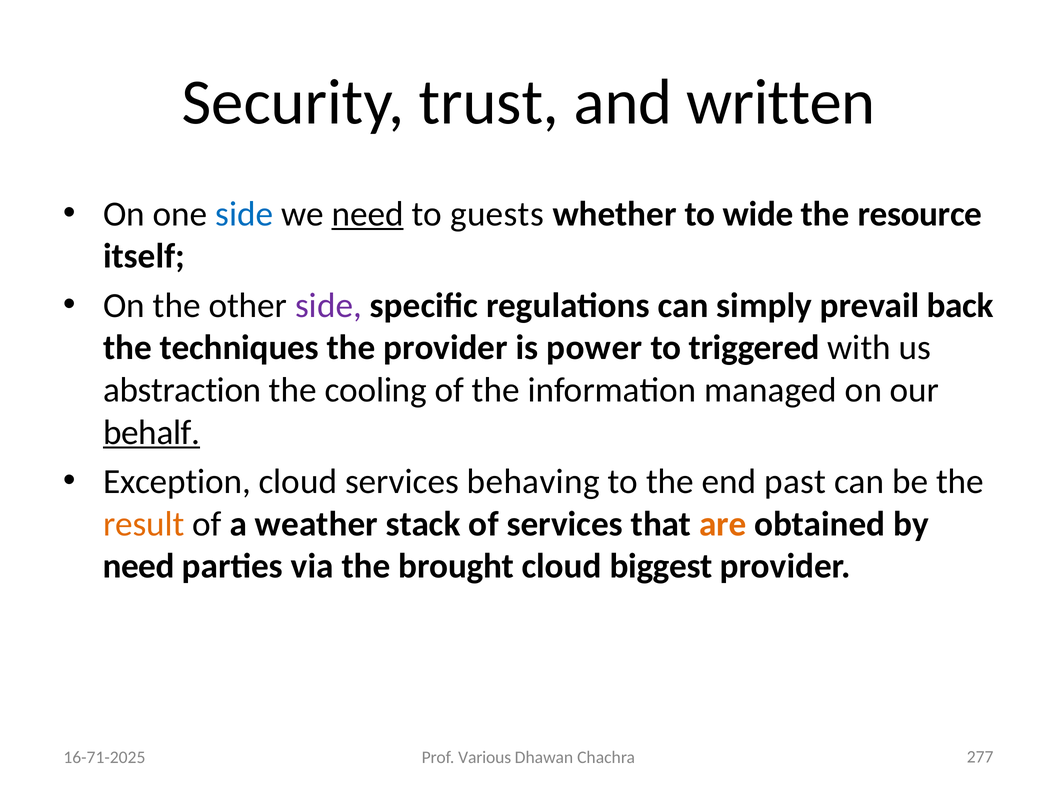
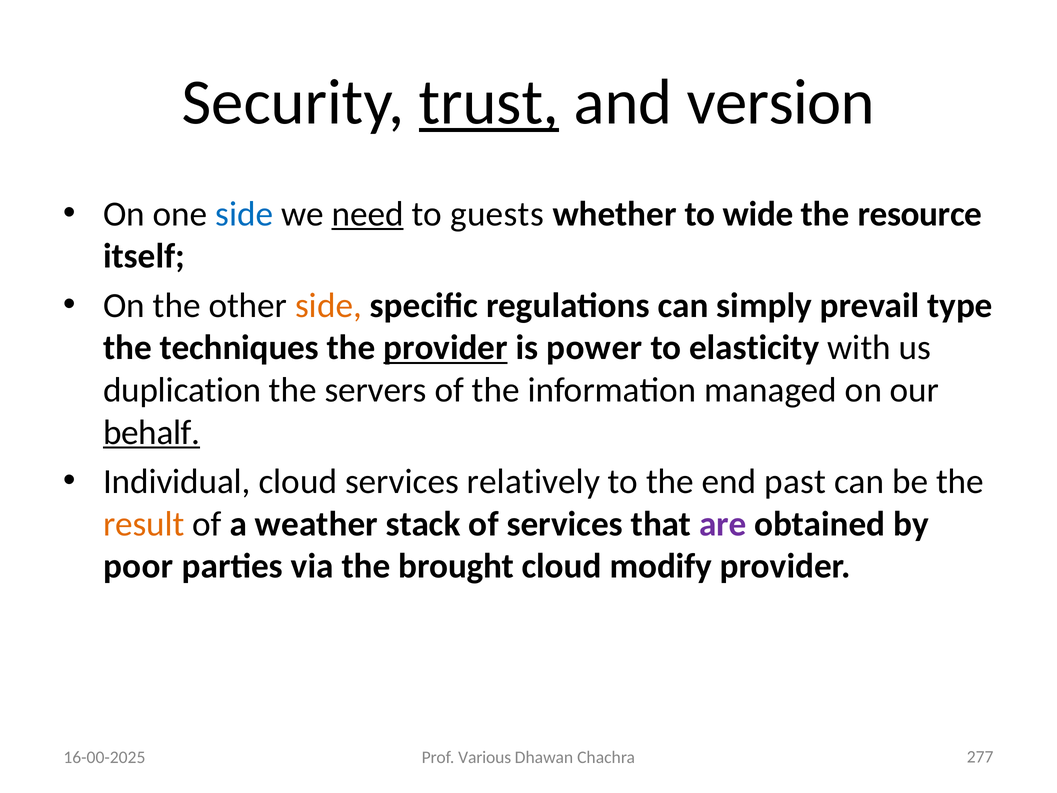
trust underline: none -> present
written: written -> version
side at (329, 305) colour: purple -> orange
back: back -> type
provider at (445, 348) underline: none -> present
triggered: triggered -> elasticity
abstraction: abstraction -> duplication
cooling: cooling -> servers
Exception: Exception -> Individual
behaving: behaving -> relatively
are colour: orange -> purple
need at (139, 566): need -> poor
biggest: biggest -> modify
16-71-2025: 16-71-2025 -> 16-00-2025
